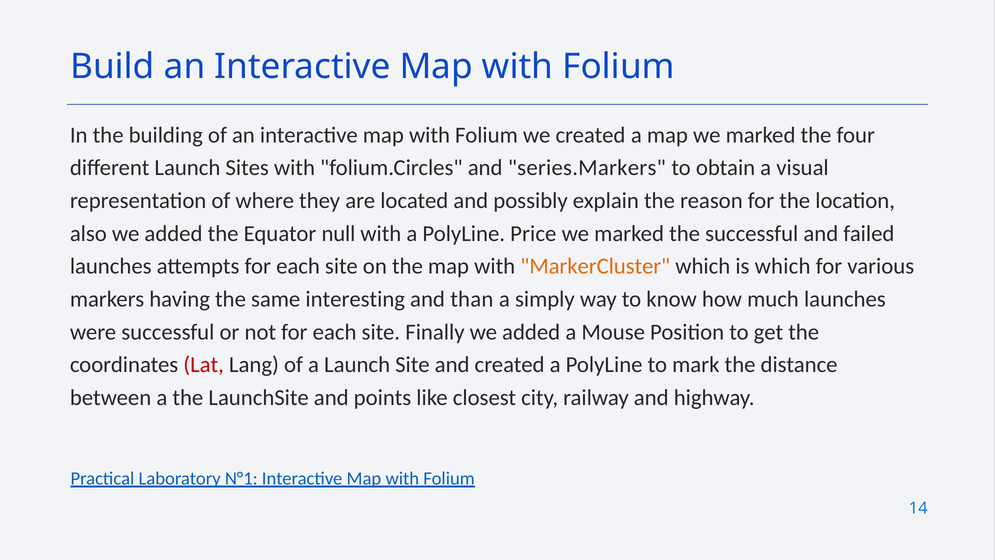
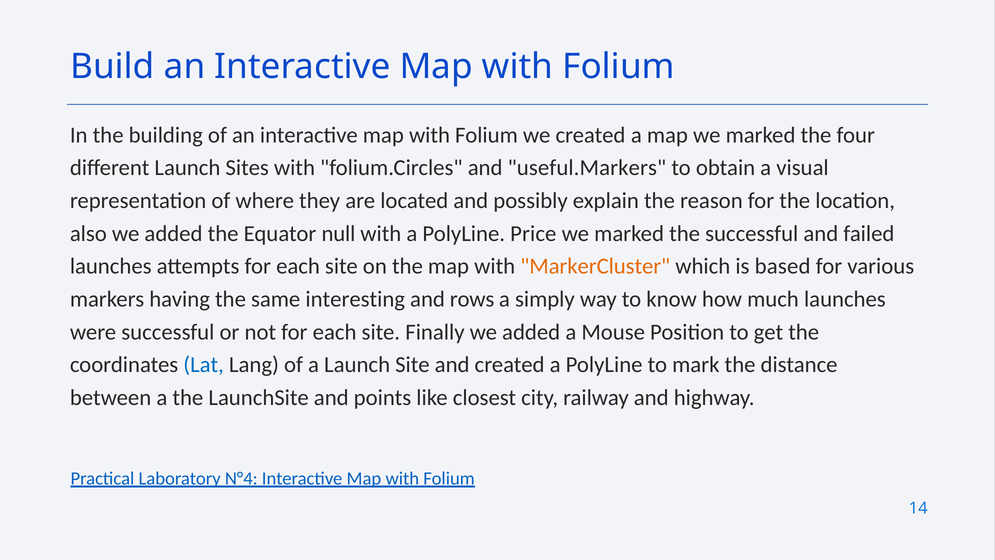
series.Markers: series.Markers -> useful.Markers
is which: which -> based
than: than -> rows
Lat colour: red -> blue
N°1: N°1 -> N°4
